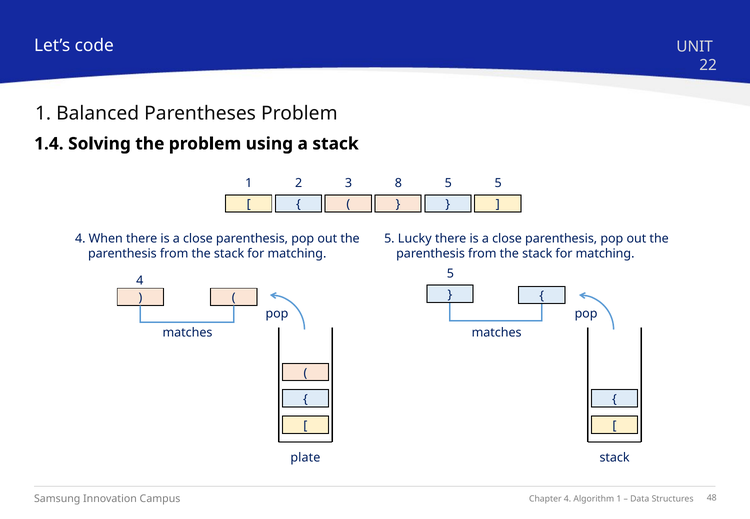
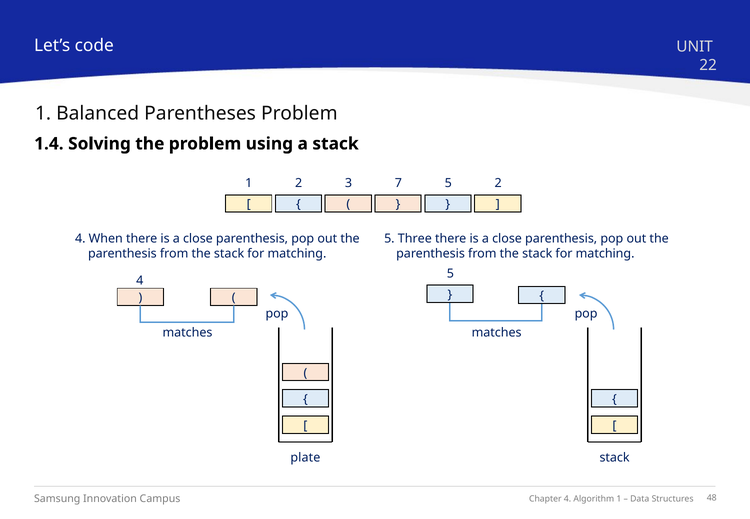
8: 8 -> 7
5 5: 5 -> 2
Lucky: Lucky -> Three
